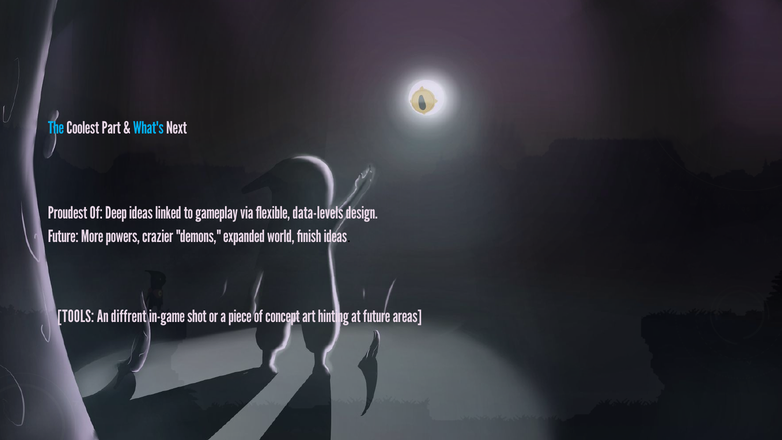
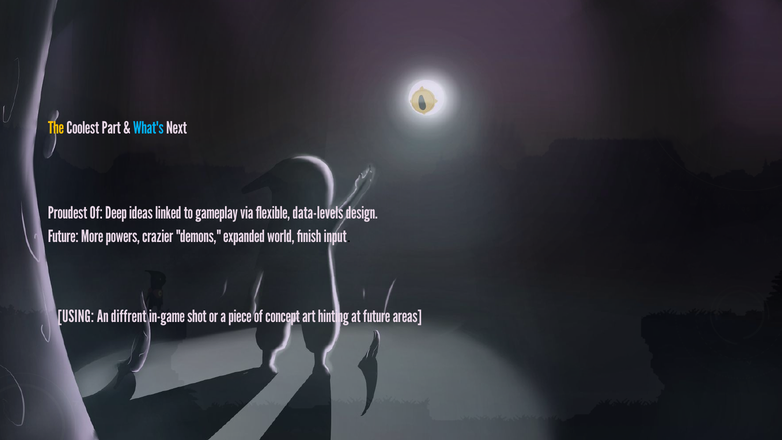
The colour: light blue -> yellow
finish ideas: ideas -> input
TOOLS: TOOLS -> USING
